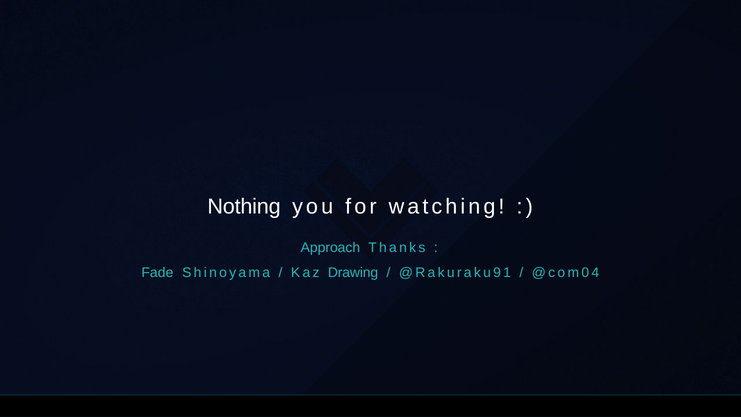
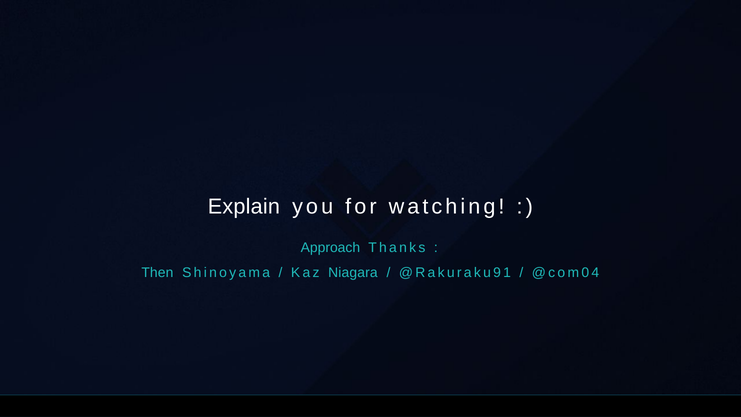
Nothing: Nothing -> Explain
Fade: Fade -> Then
Drawing: Drawing -> Niagara
